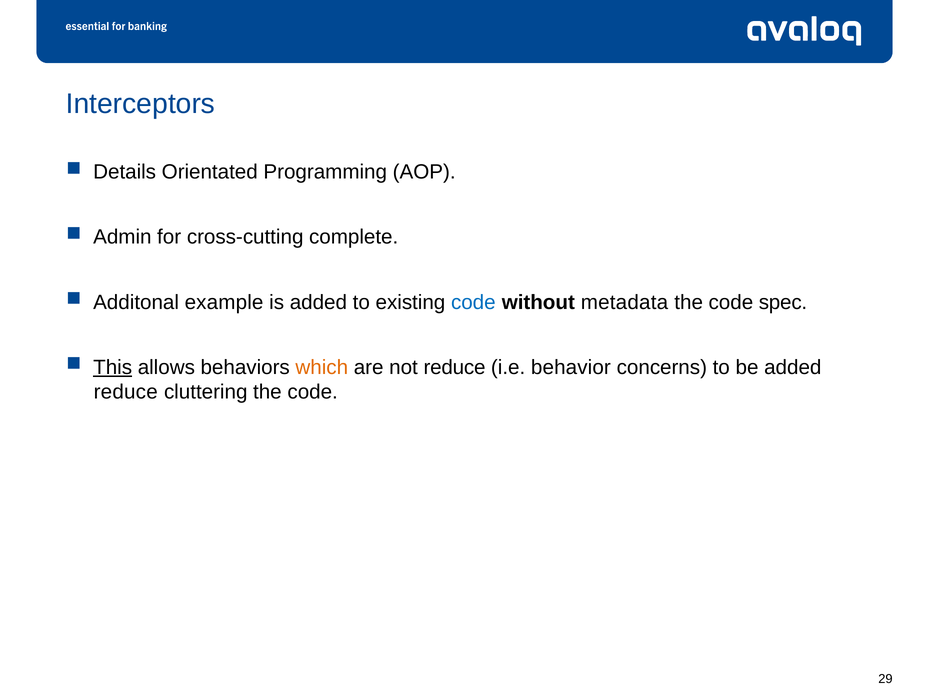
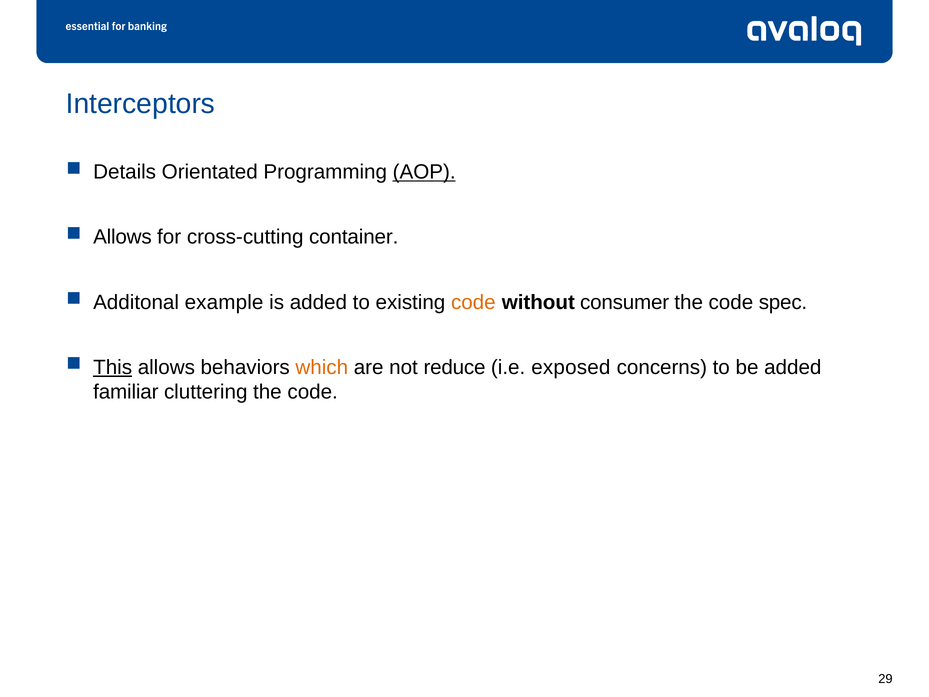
AOP underline: none -> present
Admin at (122, 237): Admin -> Allows
complete: complete -> container
code at (473, 302) colour: blue -> orange
metadata: metadata -> consumer
behavior: behavior -> exposed
reduce at (126, 392): reduce -> familiar
